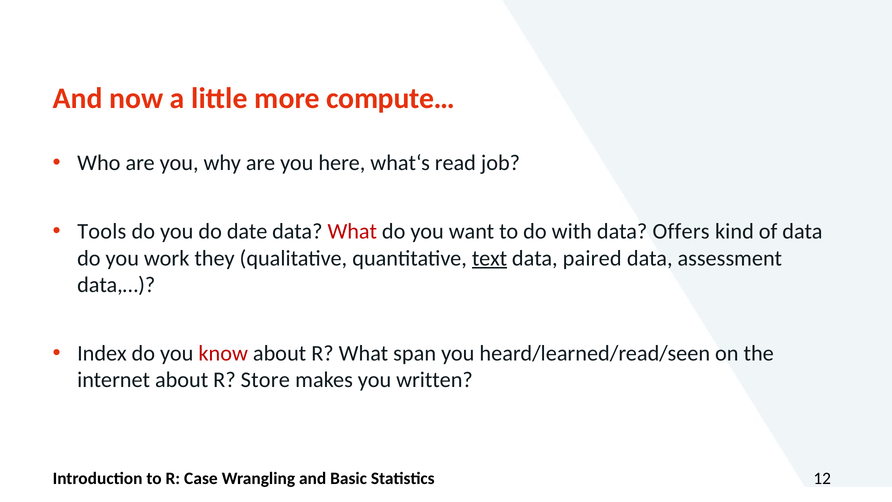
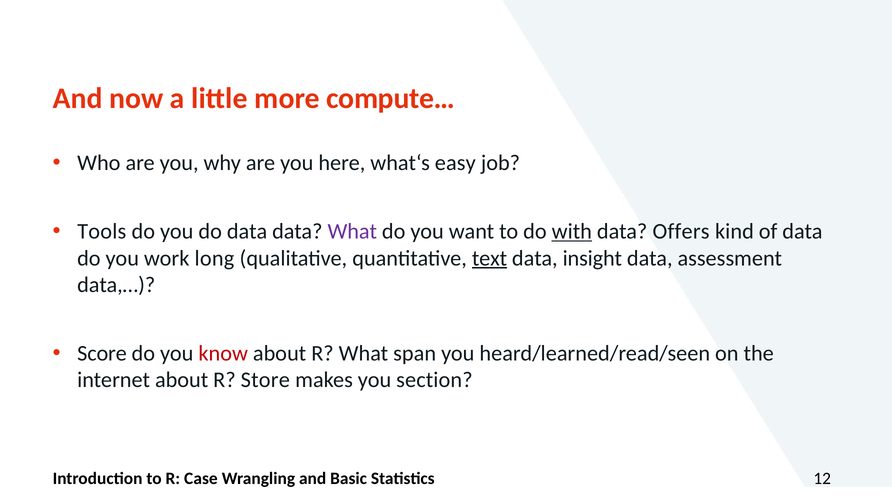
read: read -> easy
do date: date -> data
What at (352, 231) colour: red -> purple
with underline: none -> present
they: they -> long
paired: paired -> insight
Index: Index -> Score
written: written -> section
